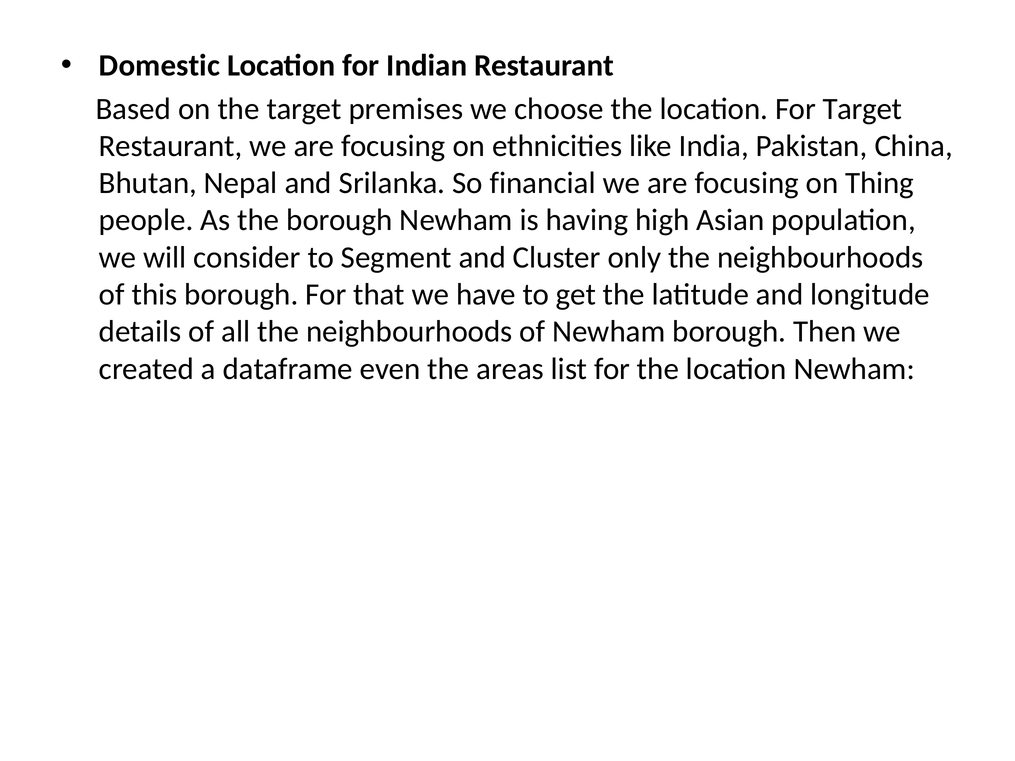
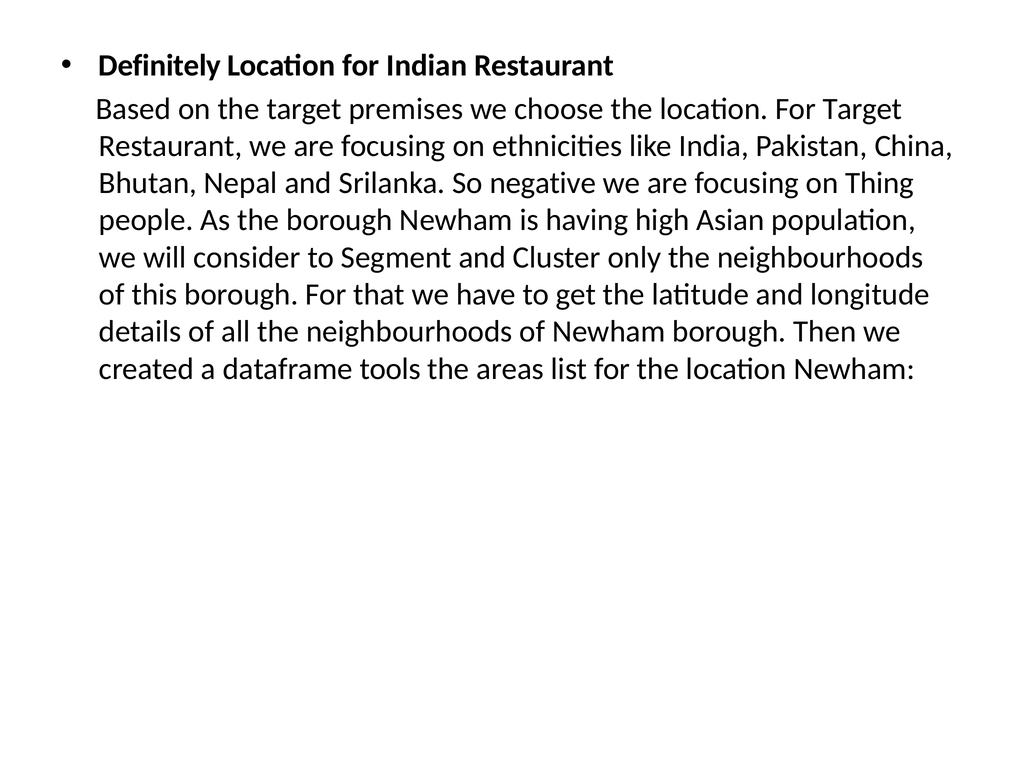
Domestic: Domestic -> Definitely
financial: financial -> negative
even: even -> tools
